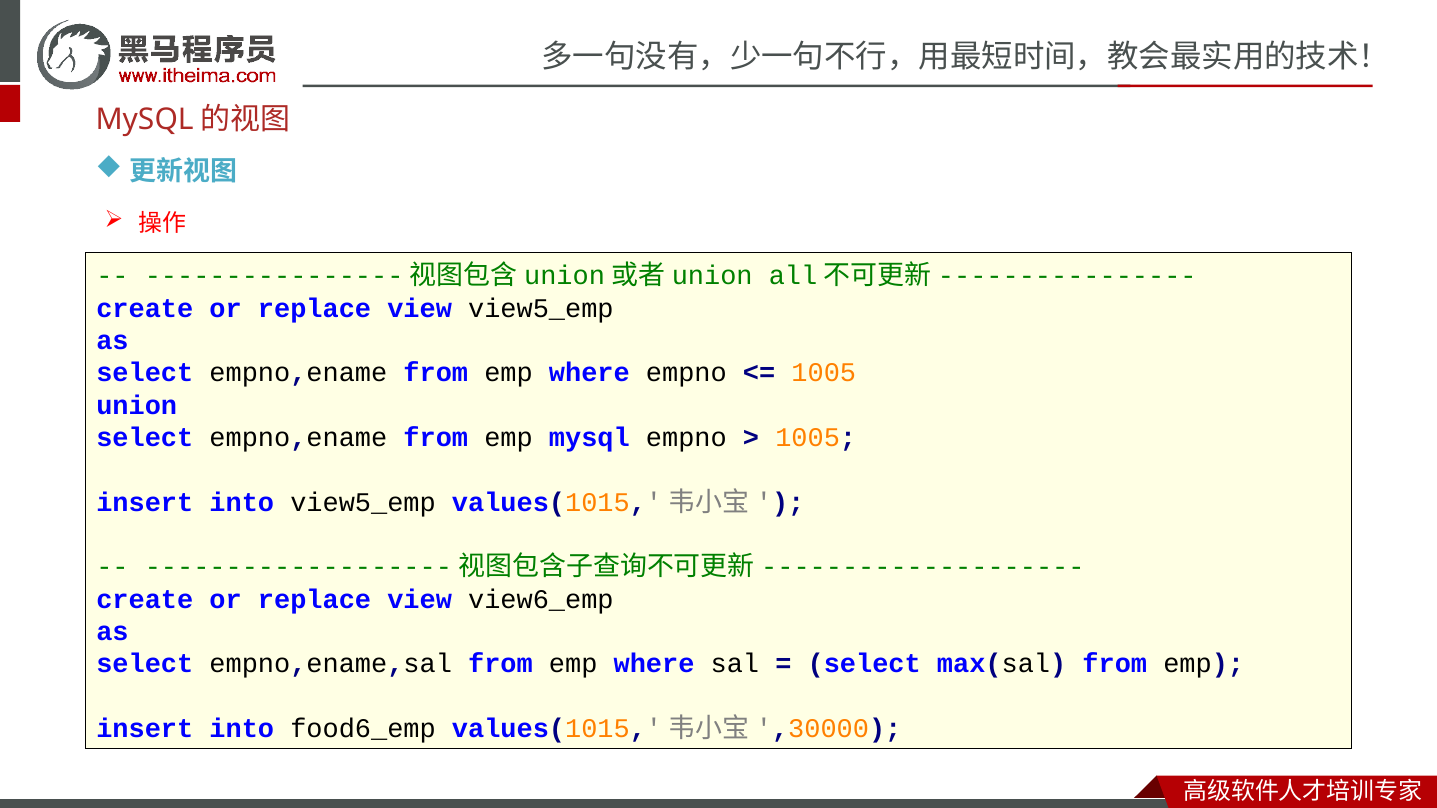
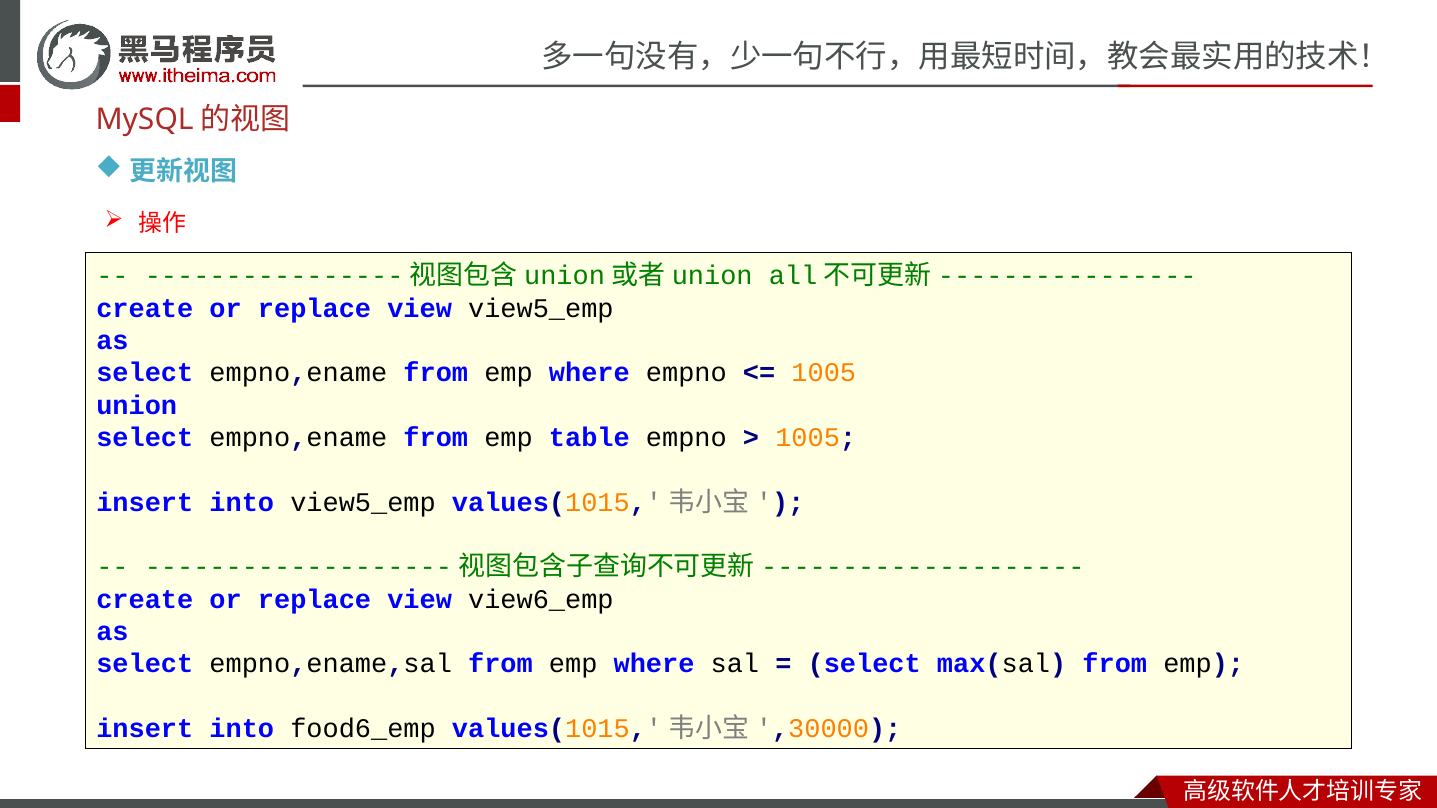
emp mysql: mysql -> table
